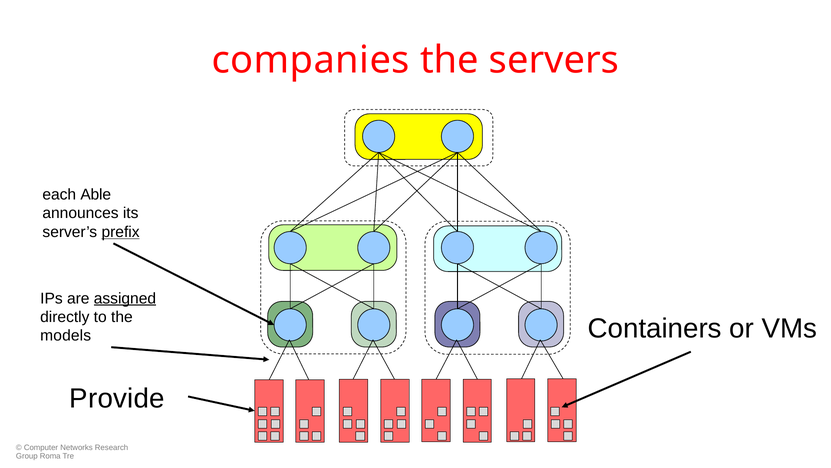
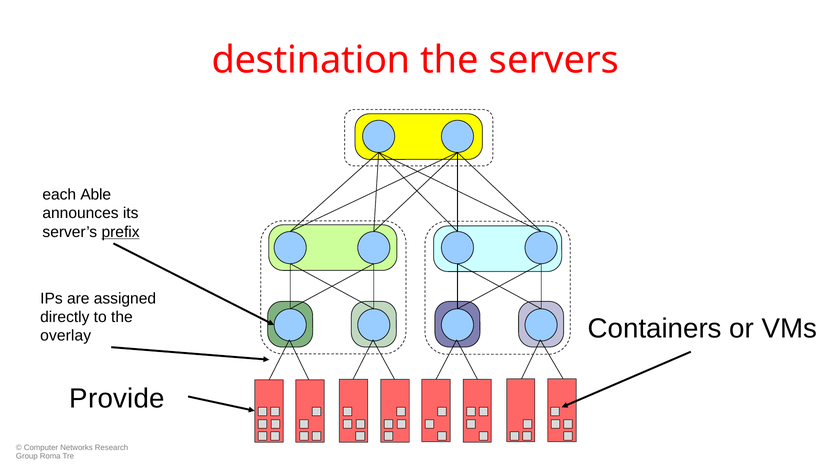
companies: companies -> destination
assigned underline: present -> none
models: models -> overlay
